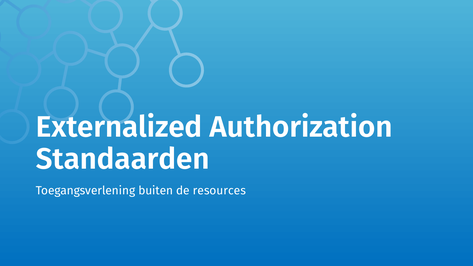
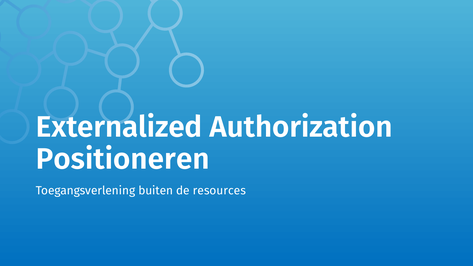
Standaarden: Standaarden -> Positioneren
